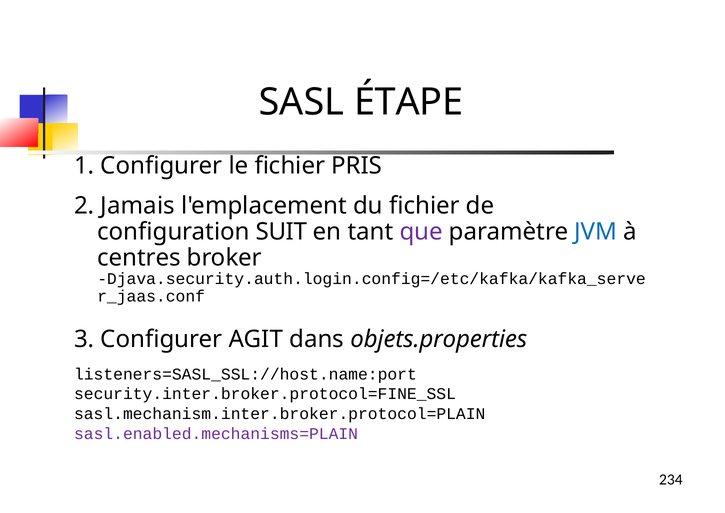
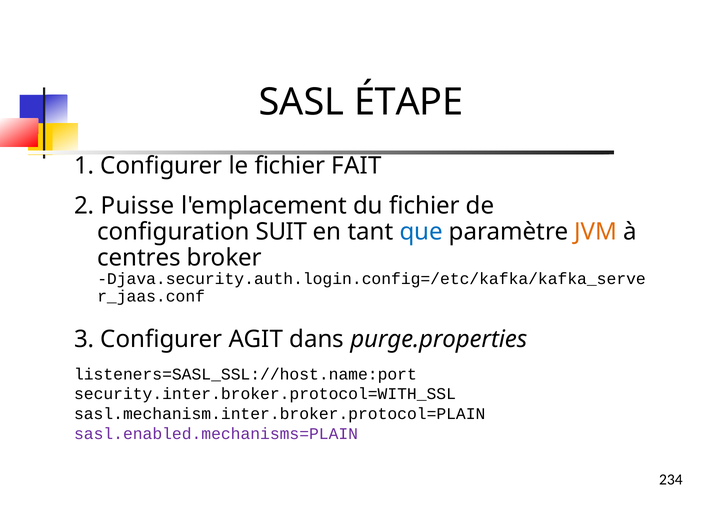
PRIS: PRIS -> FAIT
Jamais: Jamais -> Puisse
que colour: purple -> blue
JVM colour: blue -> orange
objets.properties: objets.properties -> purge.properties
security.inter.broker.protocol=FINE_SSL: security.inter.broker.protocol=FINE_SSL -> security.inter.broker.protocol=WITH_SSL
